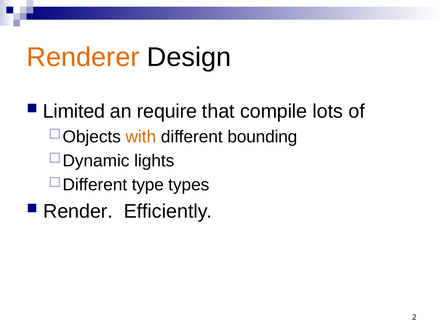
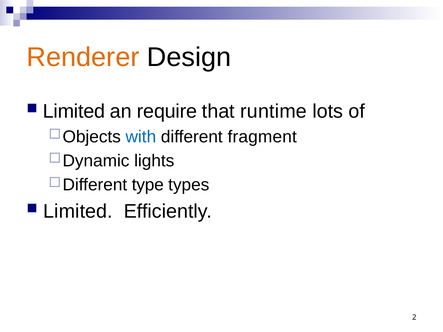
compile: compile -> runtime
with colour: orange -> blue
bounding: bounding -> fragment
Render at (78, 211): Render -> Limited
